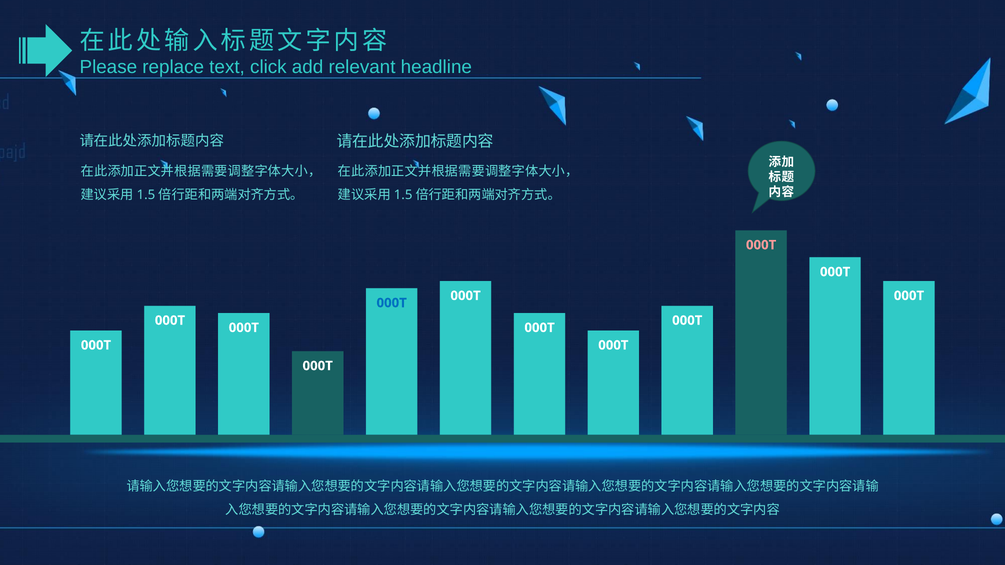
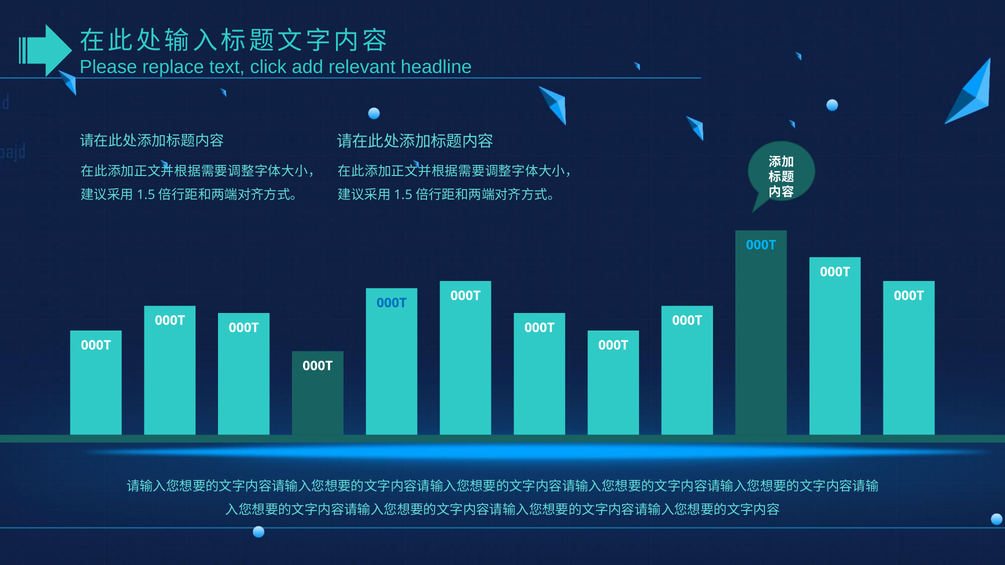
000T at (761, 245) colour: pink -> light blue
